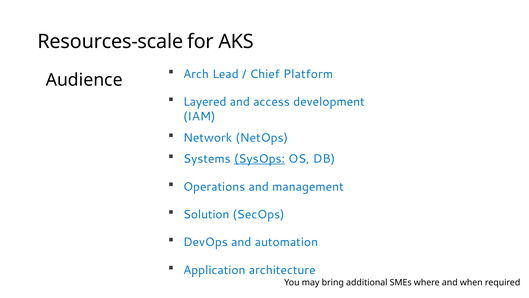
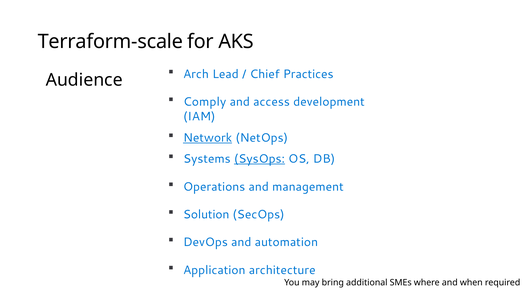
Resources-scale: Resources-scale -> Terraform-scale
Platform: Platform -> Practices
Layered: Layered -> Comply
Network underline: none -> present
